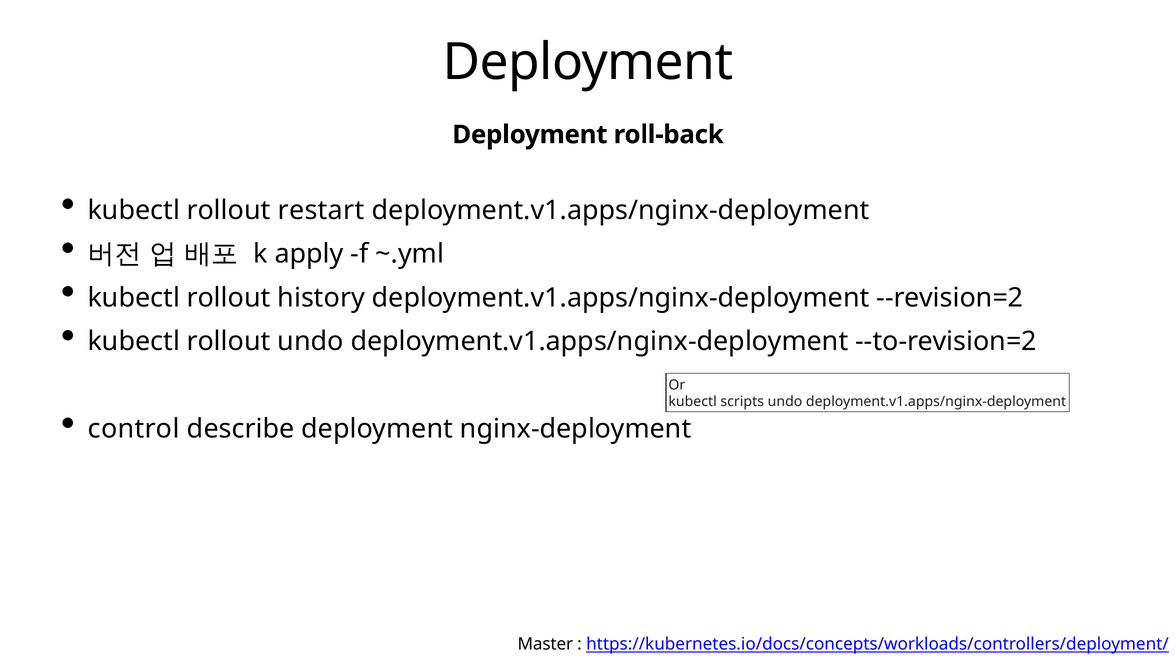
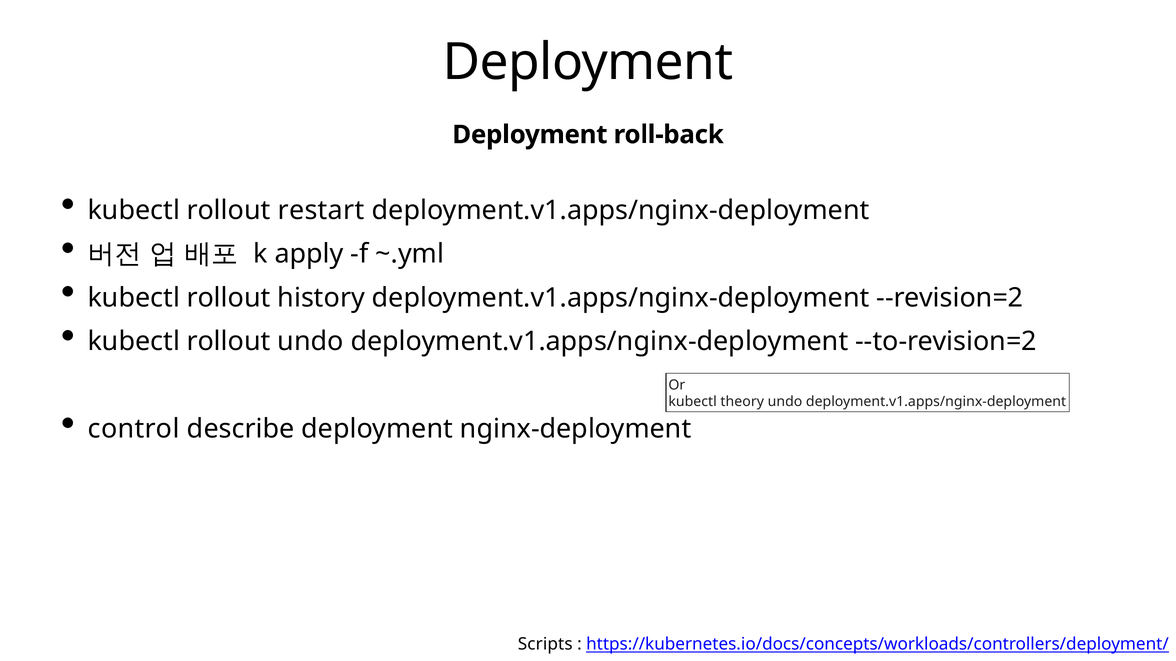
scripts: scripts -> theory
Master: Master -> Scripts
